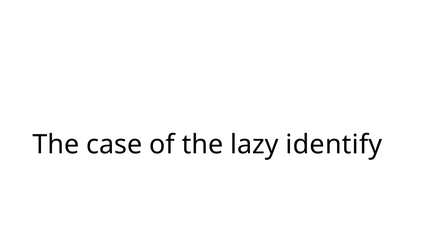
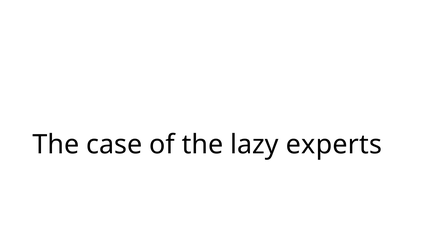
identify: identify -> experts
